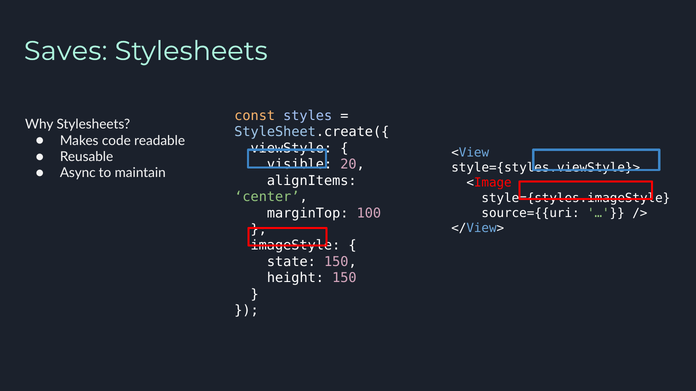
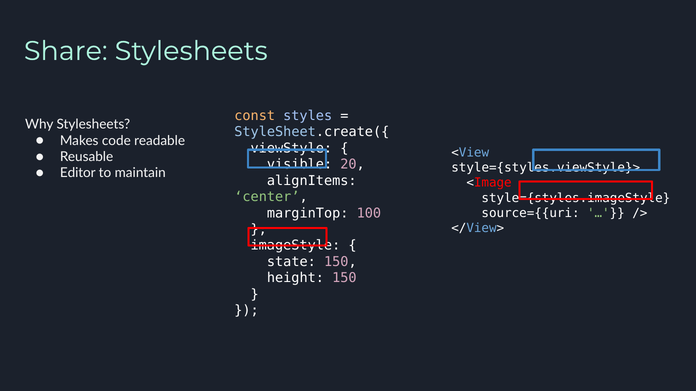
Saves: Saves -> Share
Async: Async -> Editor
